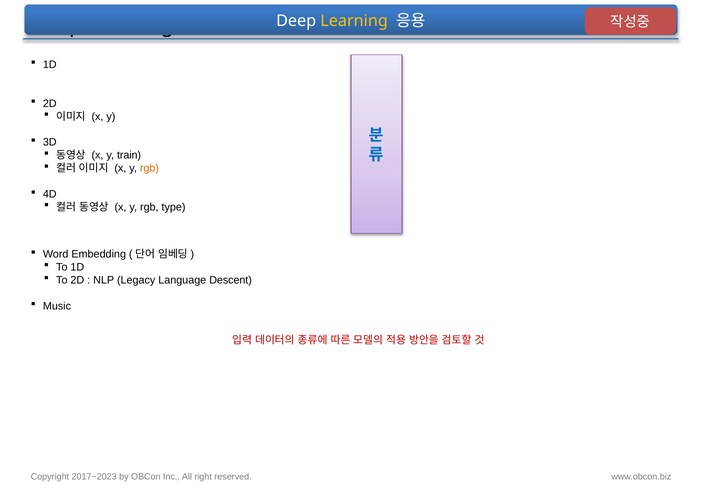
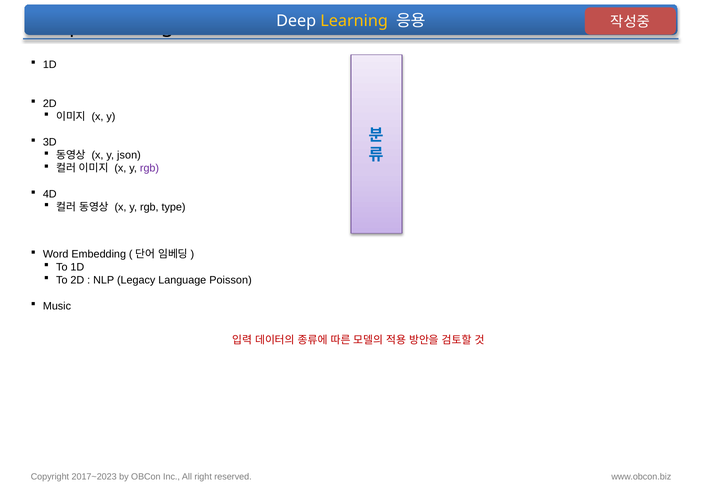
train: train -> json
rgb at (150, 168) colour: orange -> purple
Descent: Descent -> Poisson
